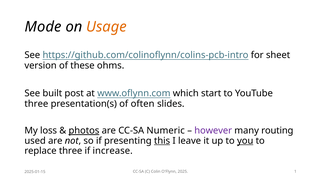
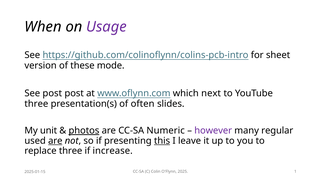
Mode: Mode -> When
Usage colour: orange -> purple
ohms: ohms -> mode
See built: built -> post
start: start -> next
loss: loss -> unit
routing: routing -> regular
are at (55, 141) underline: none -> present
you underline: present -> none
